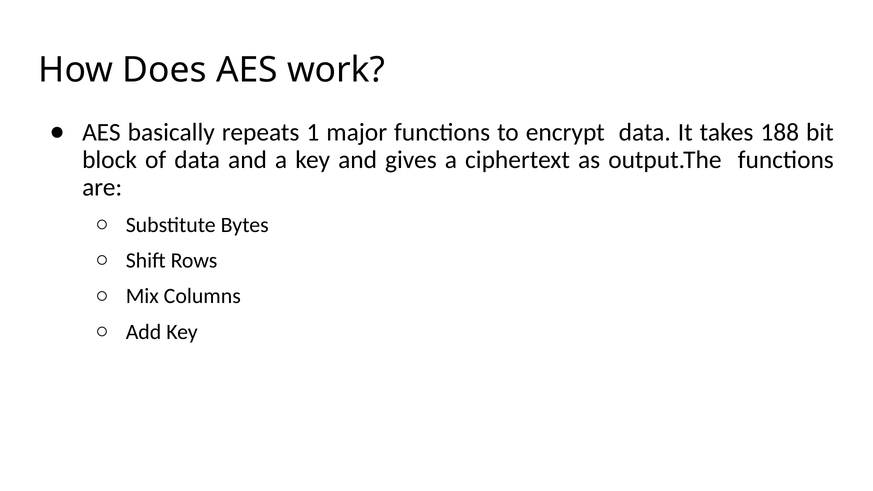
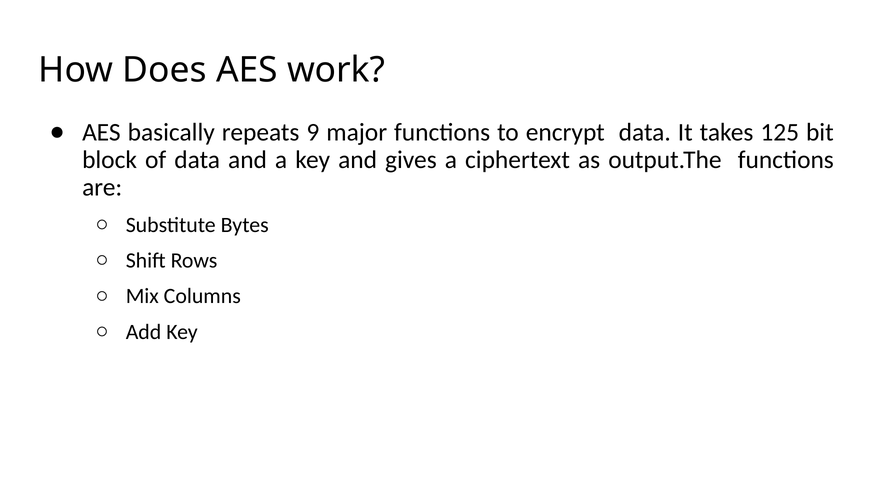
1: 1 -> 9
188: 188 -> 125
